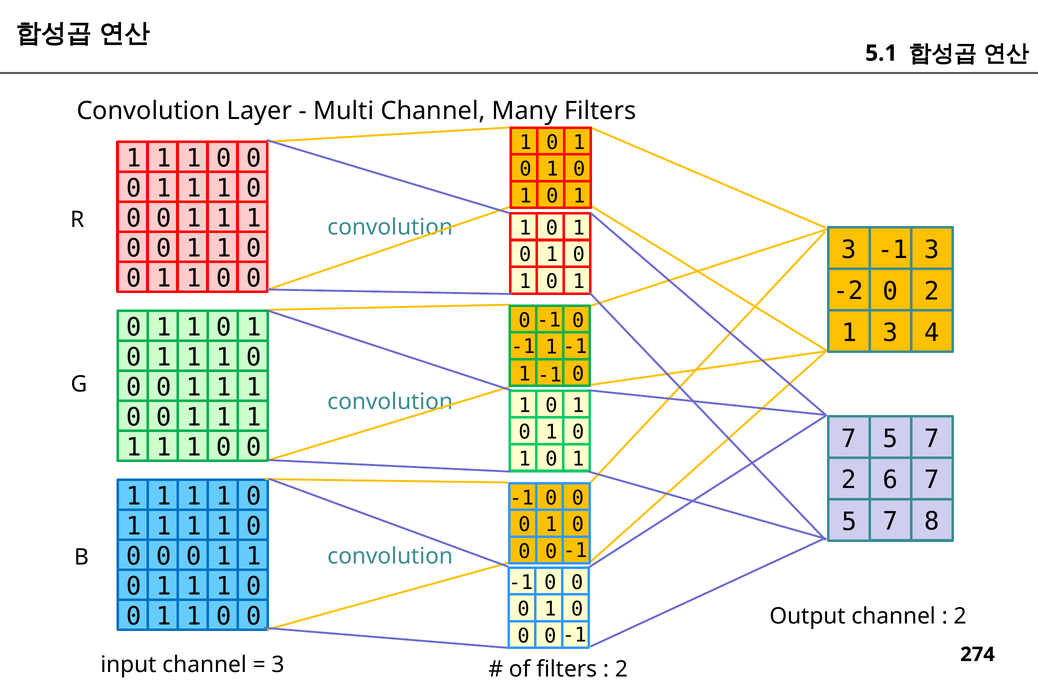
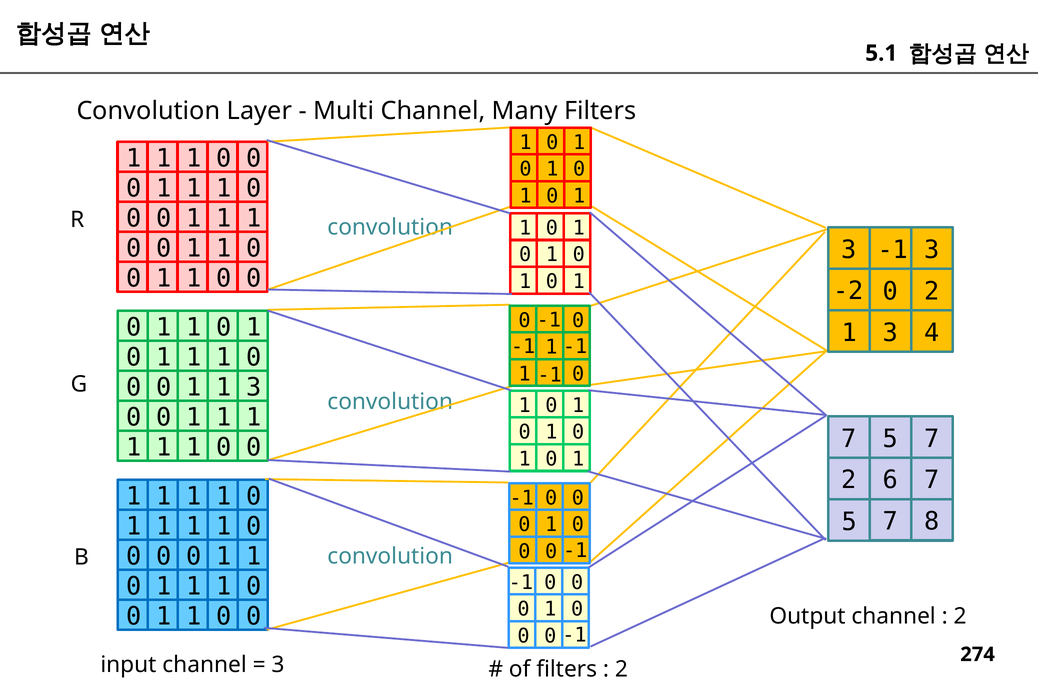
1 at (254, 387): 1 -> 3
